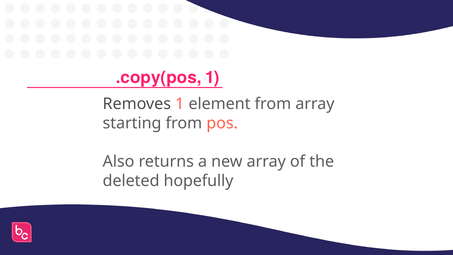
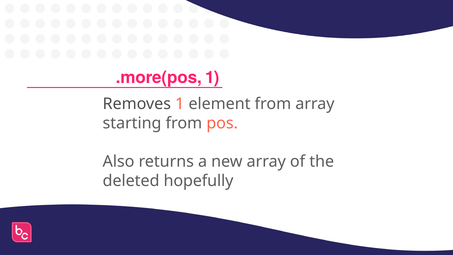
.copy(pos: .copy(pos -> .more(pos
